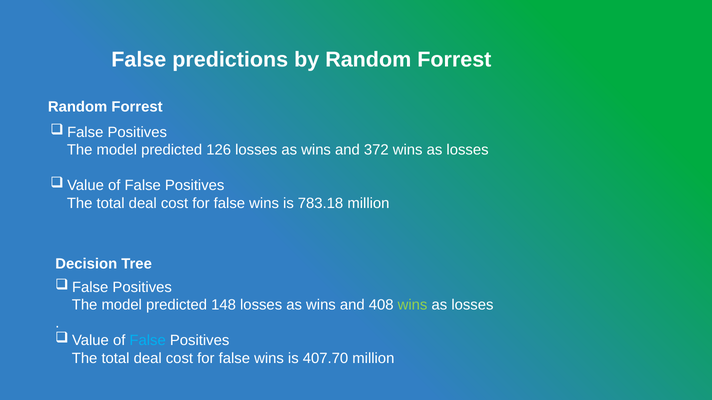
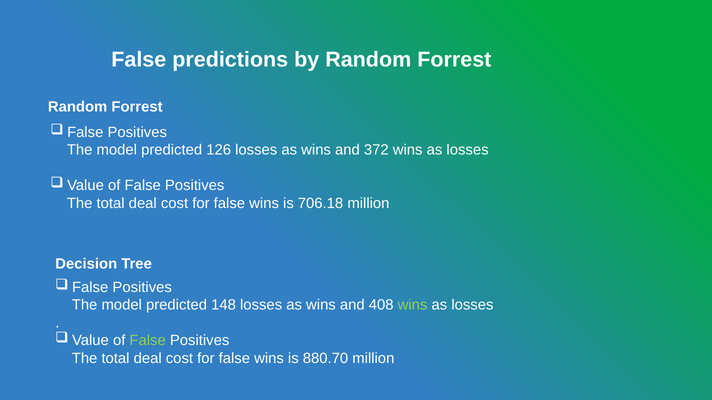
783.18: 783.18 -> 706.18
False at (148, 341) colour: light blue -> light green
407.70: 407.70 -> 880.70
